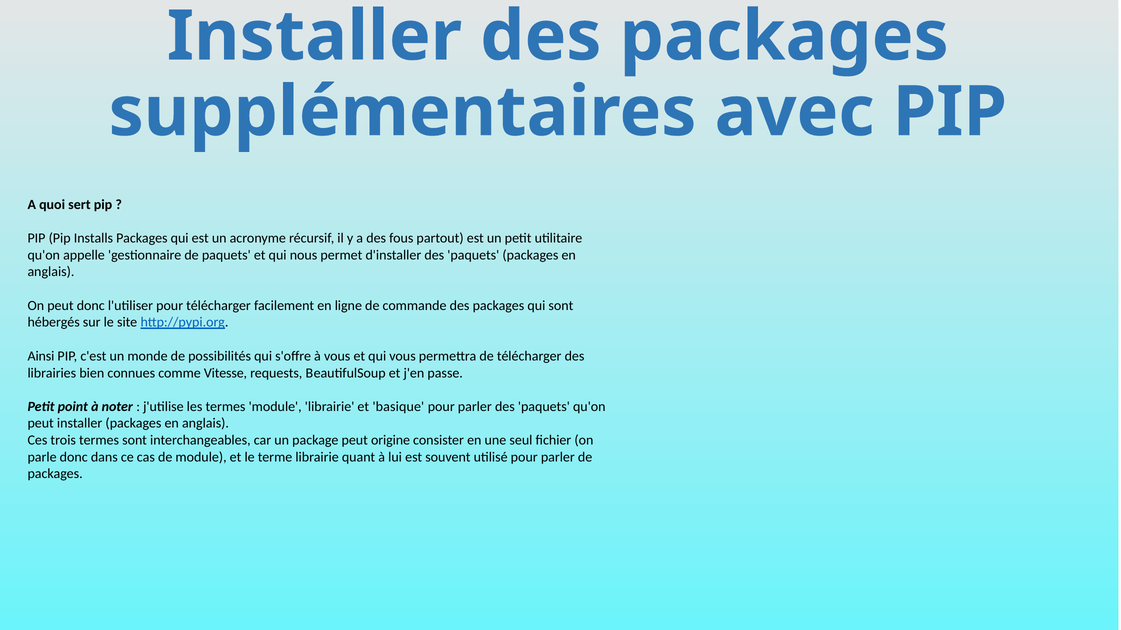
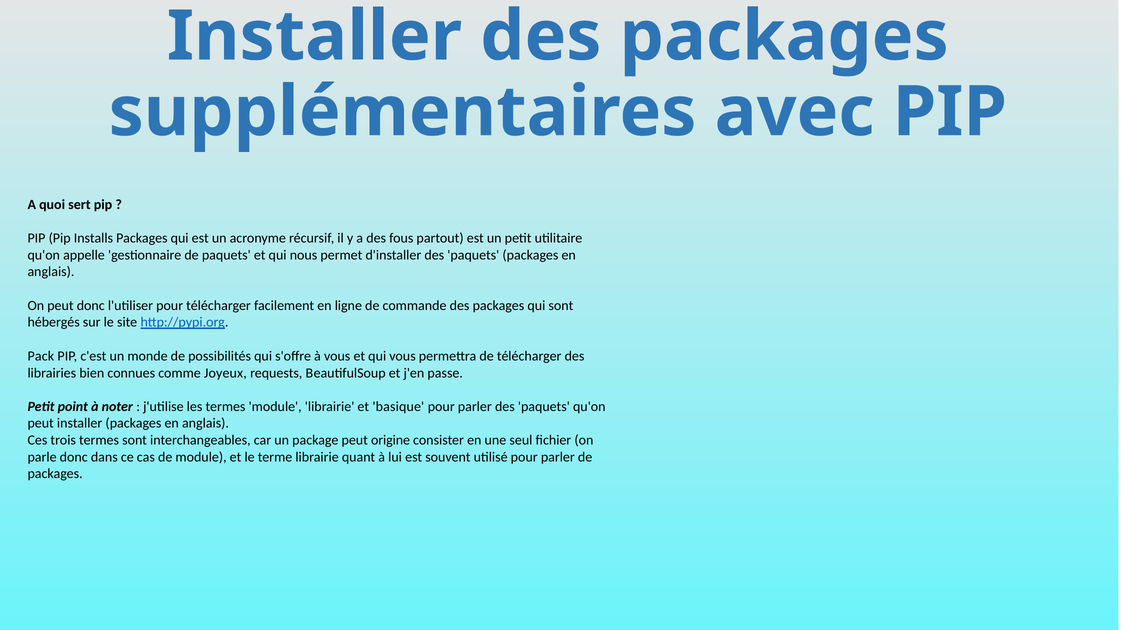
Ainsi: Ainsi -> Pack
Vitesse: Vitesse -> Joyeux
